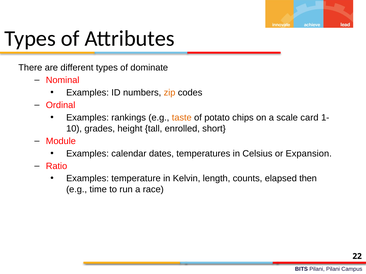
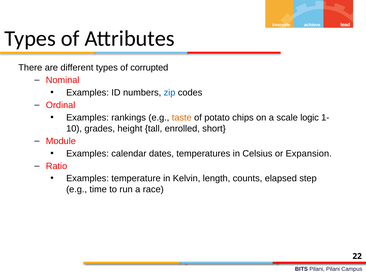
dominate: dominate -> corrupted
zip colour: orange -> blue
card: card -> logic
then: then -> step
